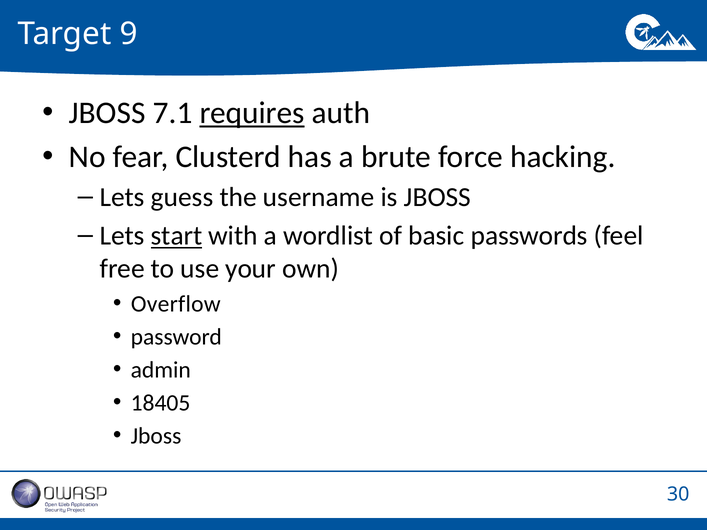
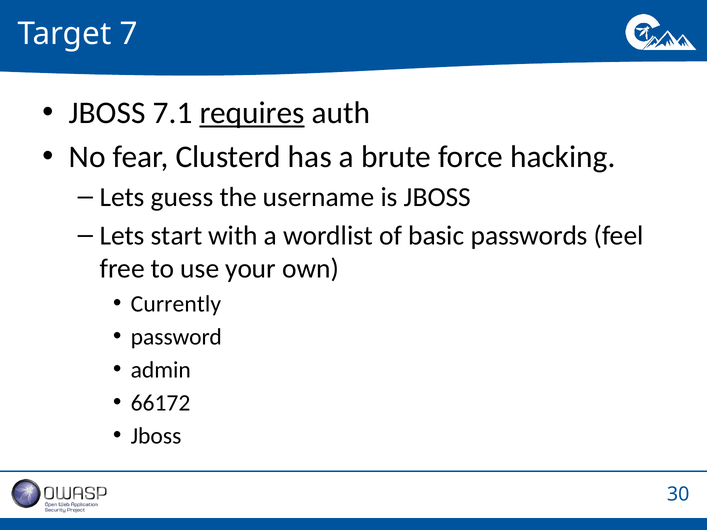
9: 9 -> 7
start underline: present -> none
Overflow: Overflow -> Currently
18405: 18405 -> 66172
